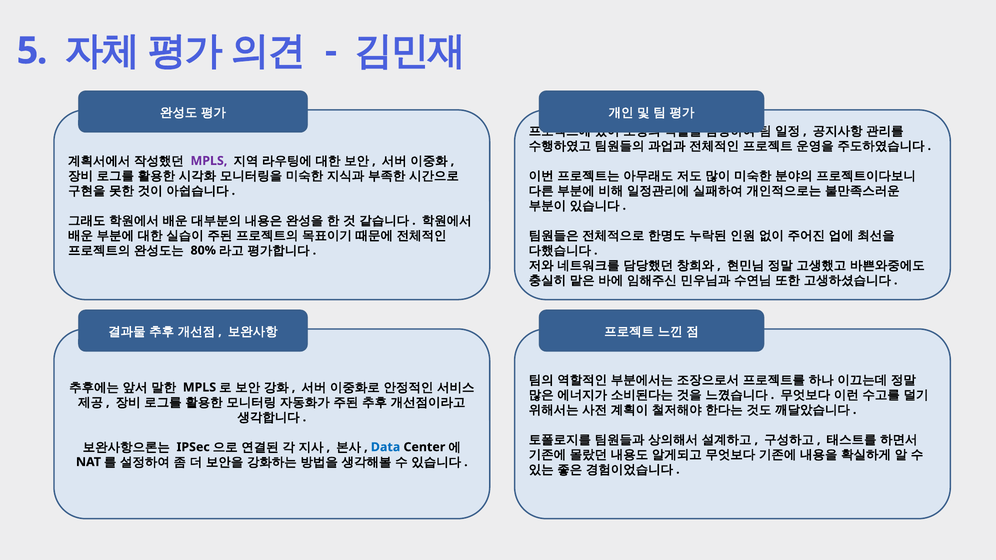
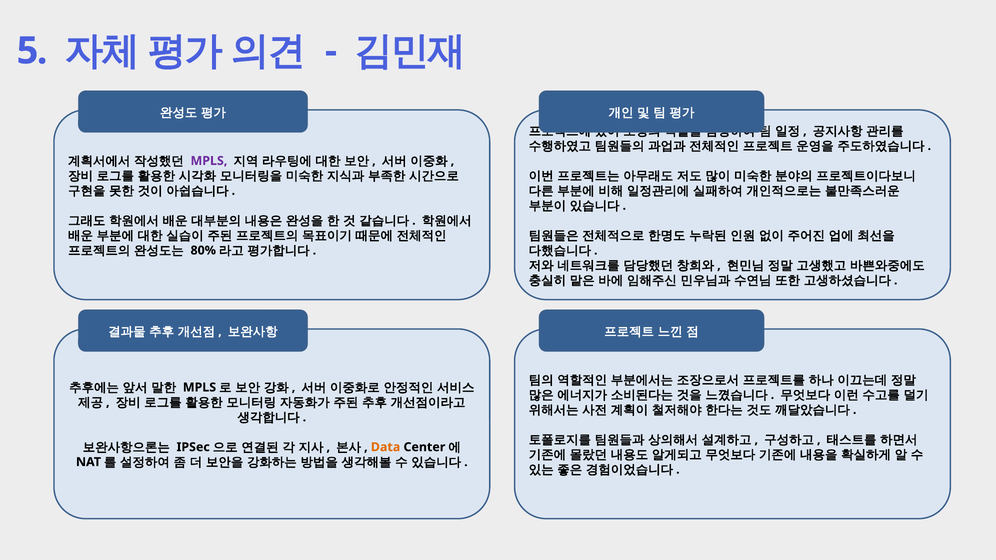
Data colour: blue -> orange
